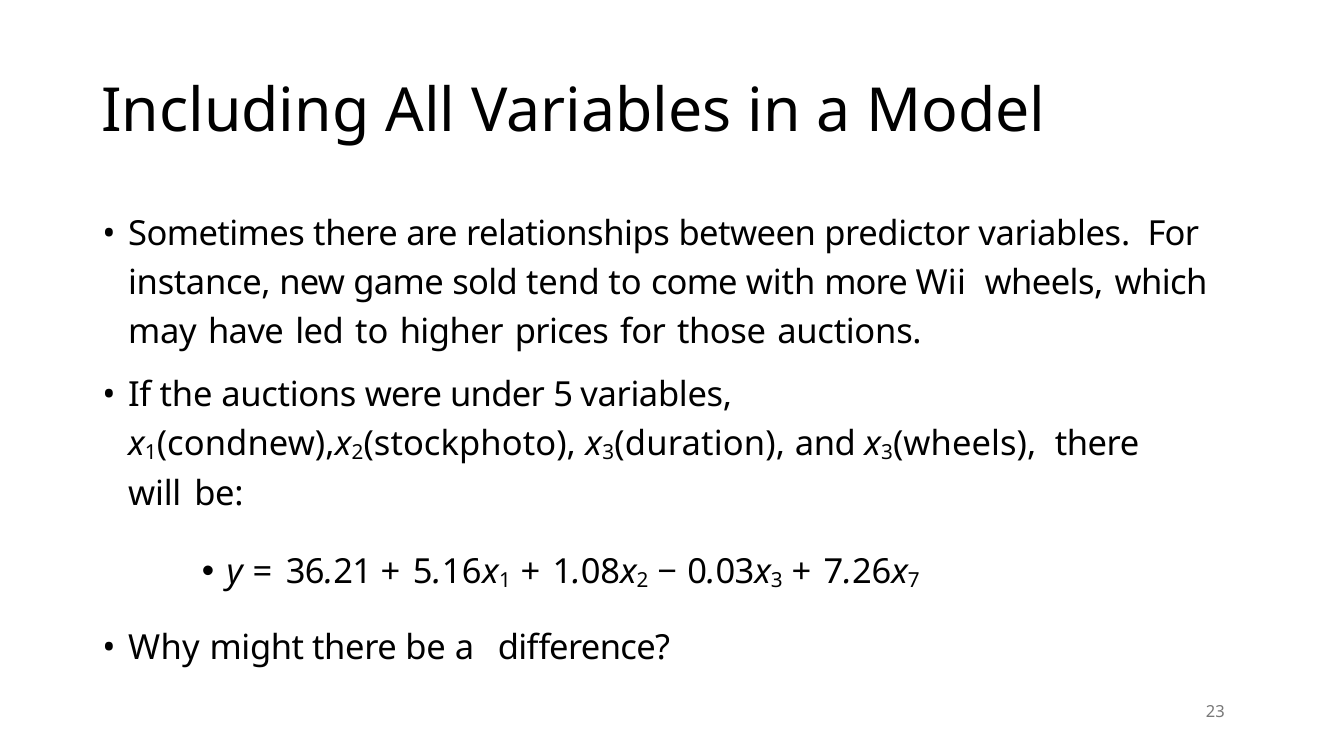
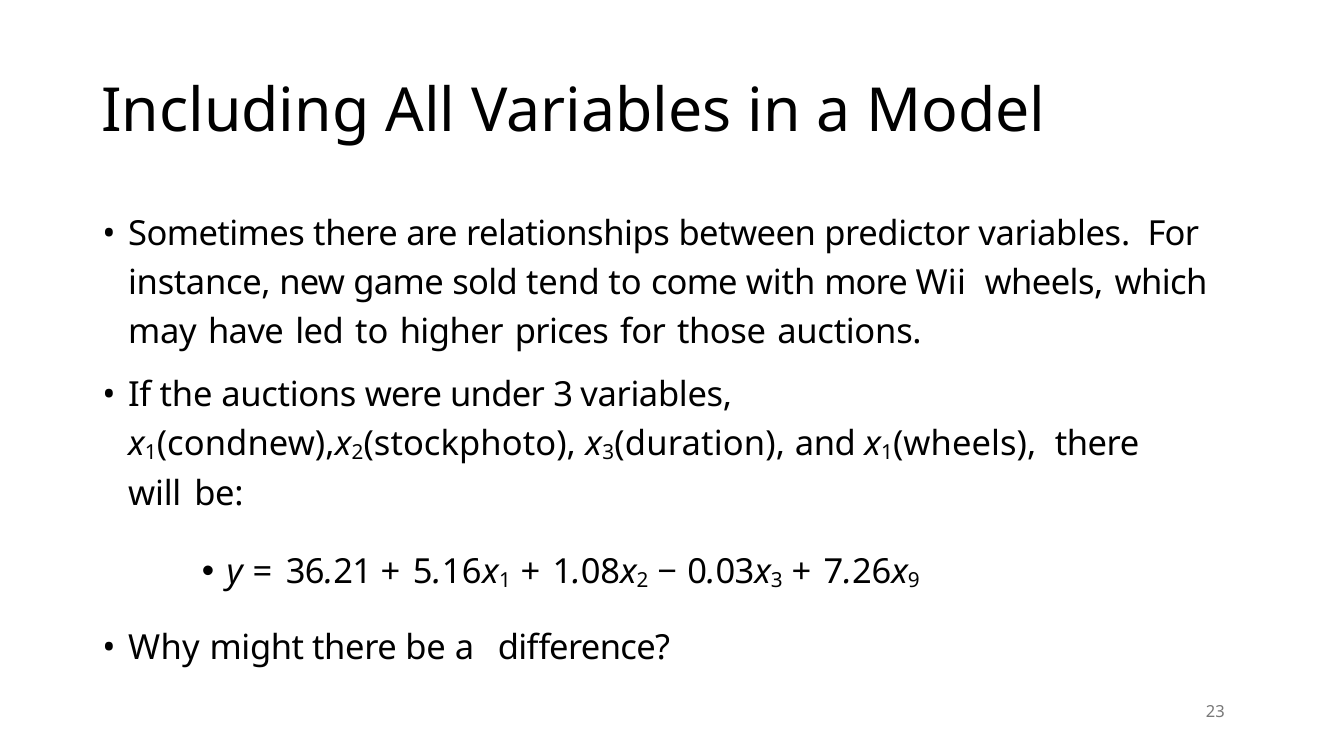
under 5: 5 -> 3
3 at (887, 452): 3 -> 1
7: 7 -> 9
